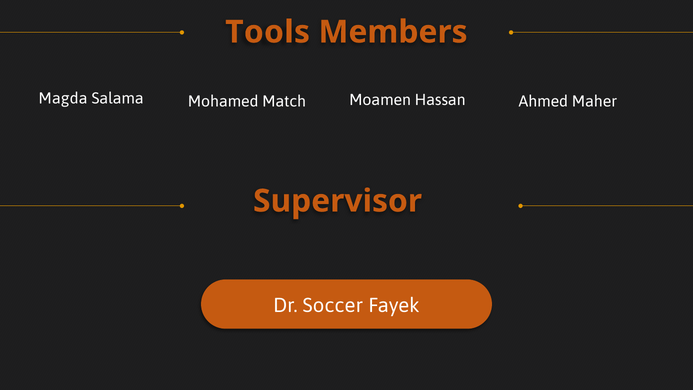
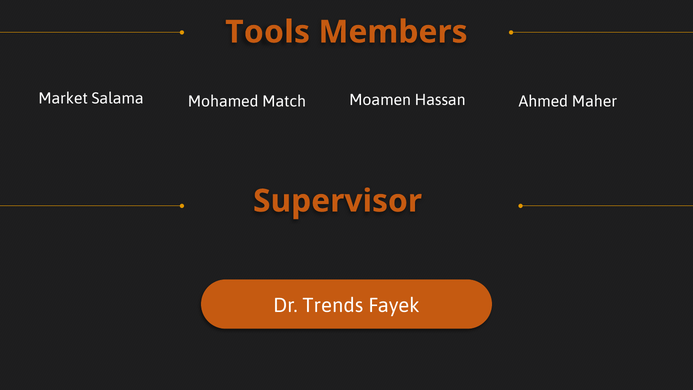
Magda: Magda -> Market
Soccer: Soccer -> Trends
